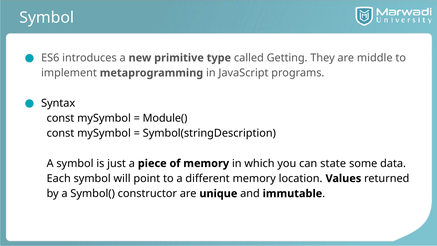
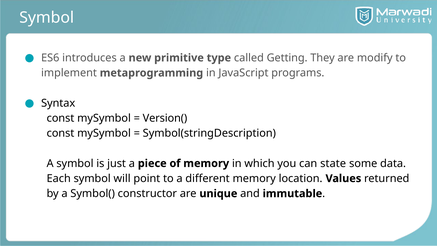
middle: middle -> modify
Module(: Module( -> Version(
